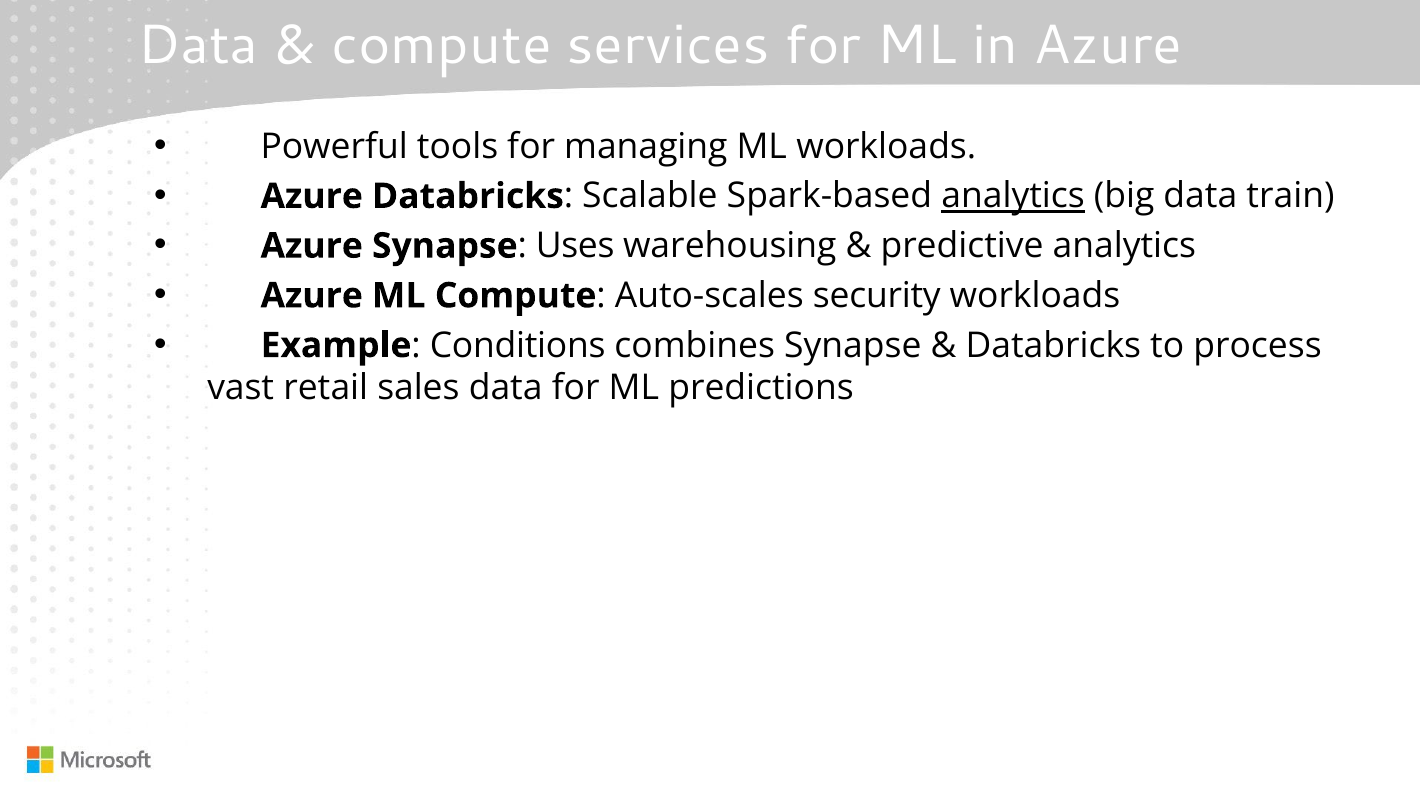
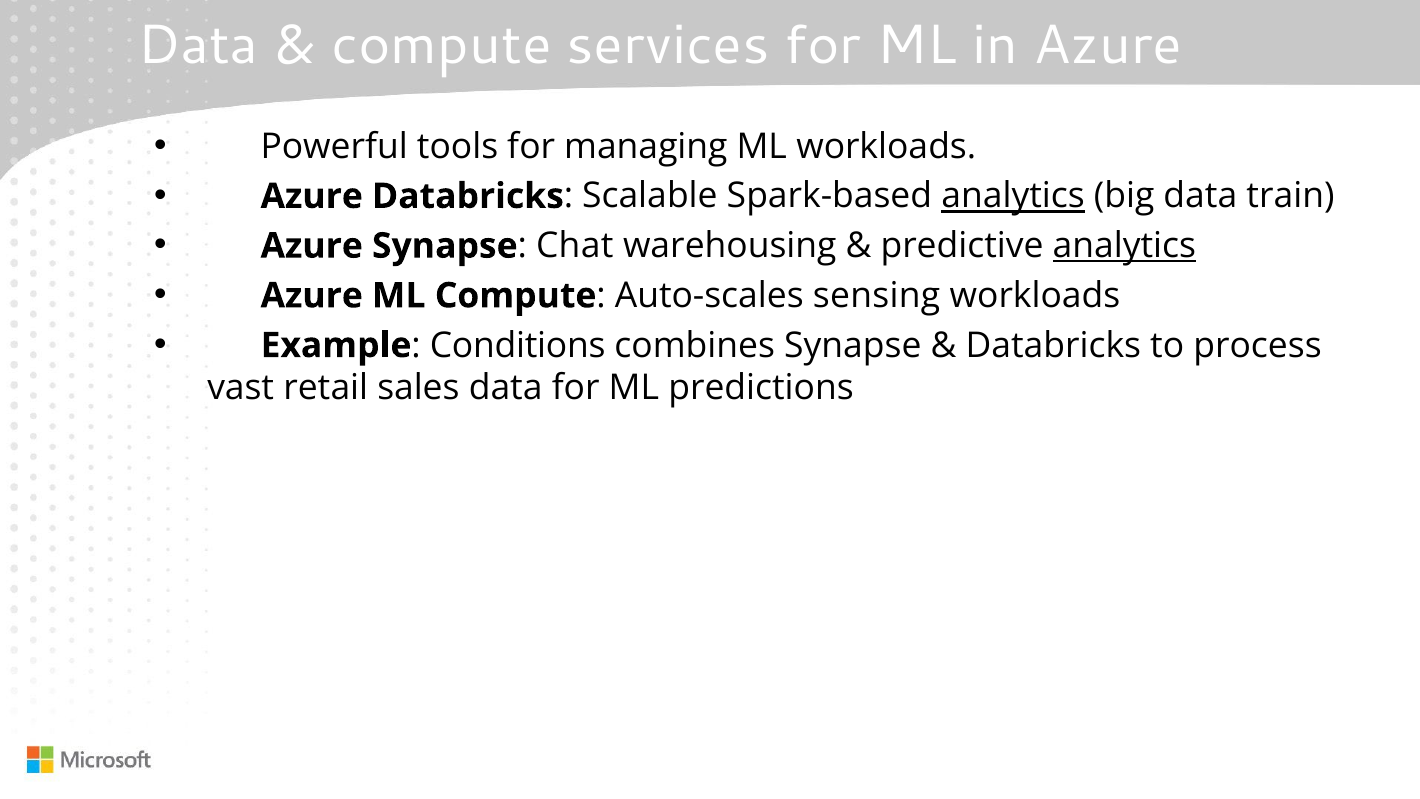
Uses: Uses -> Chat
analytics at (1124, 246) underline: none -> present
security: security -> sensing
